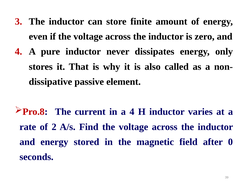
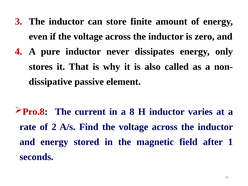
a 4: 4 -> 8
0: 0 -> 1
